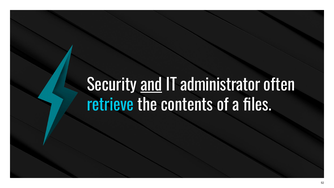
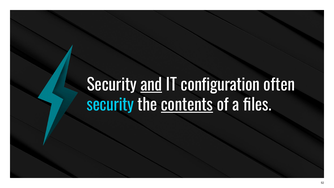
administrator: administrator -> configuration
retrieve at (110, 105): retrieve -> security
contents underline: none -> present
